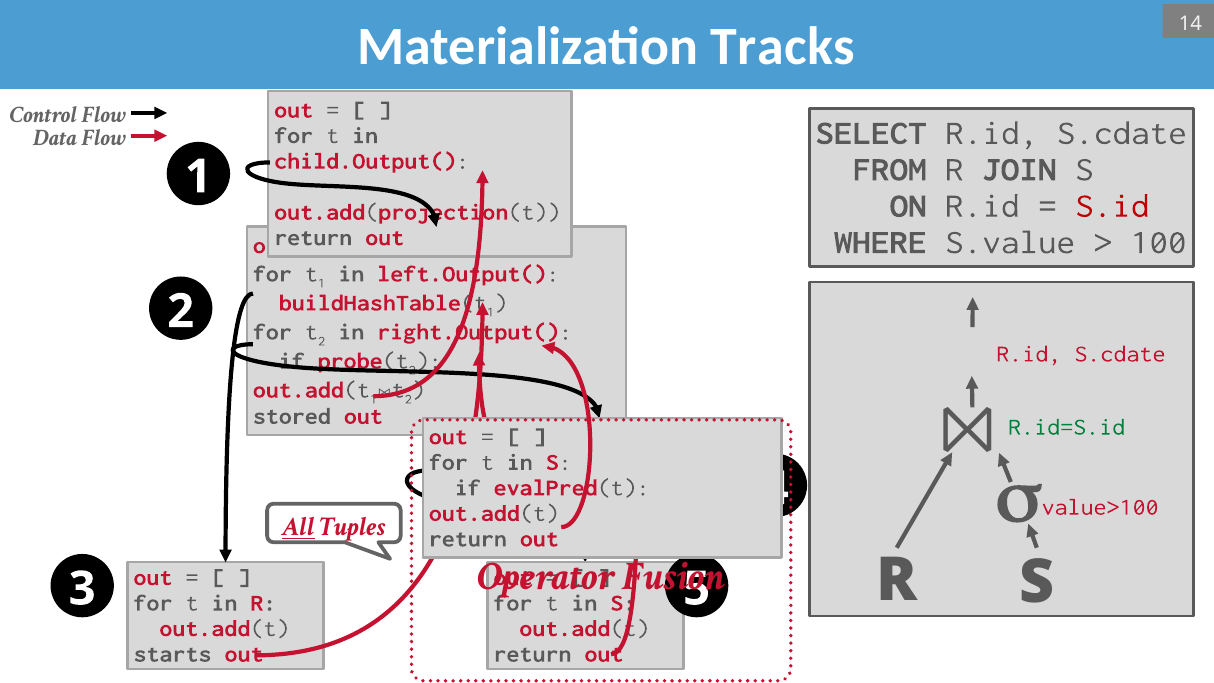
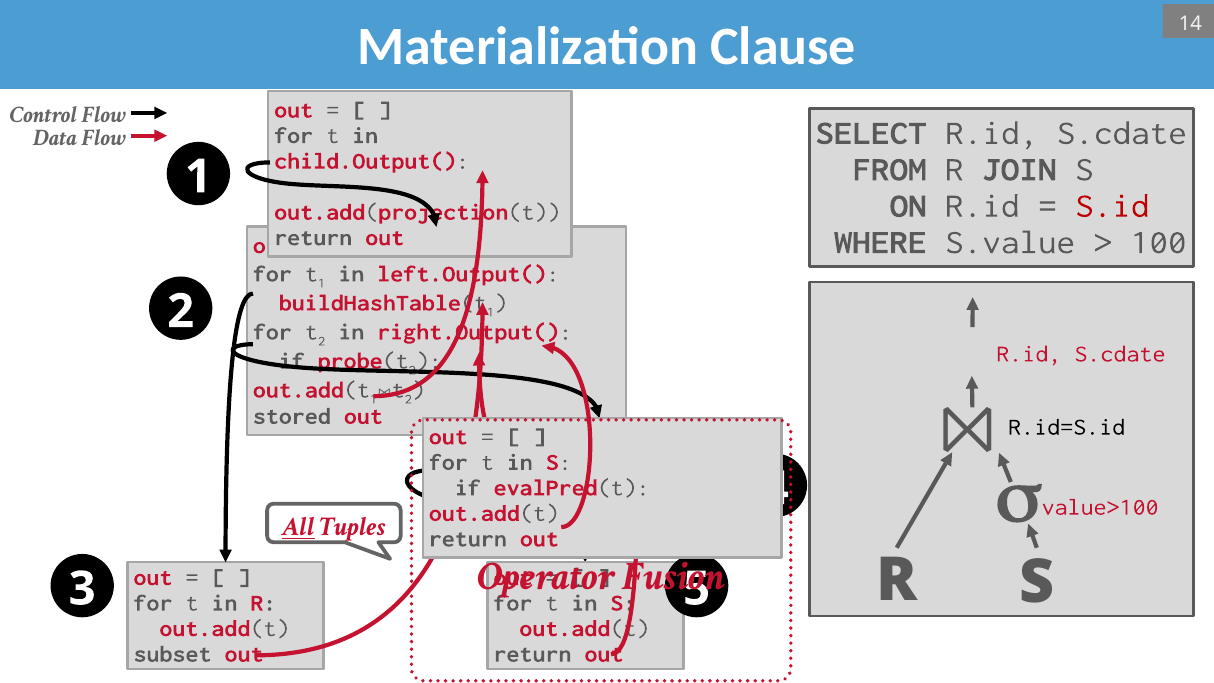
Tracks: Tracks -> Clause
R.id=S.id colour: green -> black
starts: starts -> subset
